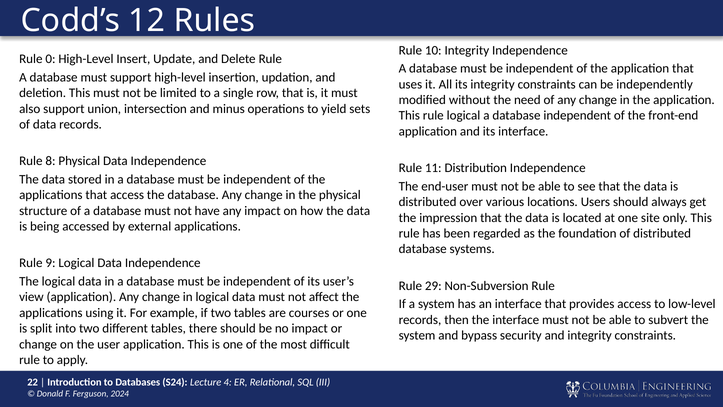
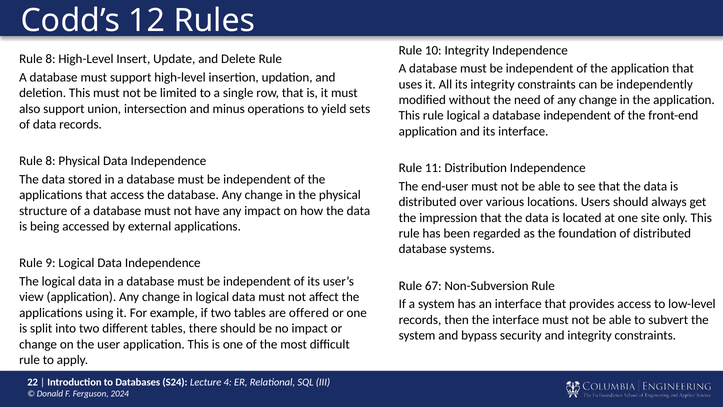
0 at (50, 59): 0 -> 8
29: 29 -> 67
courses: courses -> offered
